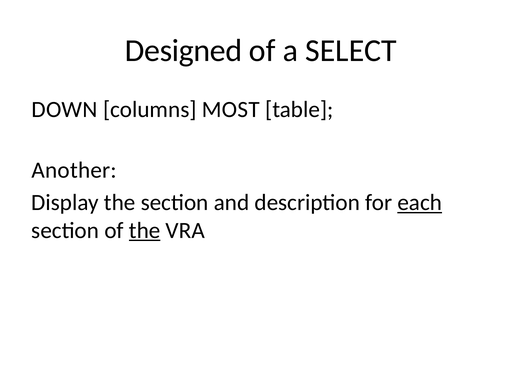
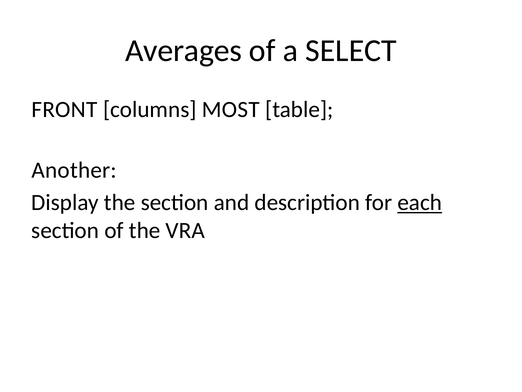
Designed: Designed -> Averages
DOWN: DOWN -> FRONT
the at (145, 230) underline: present -> none
